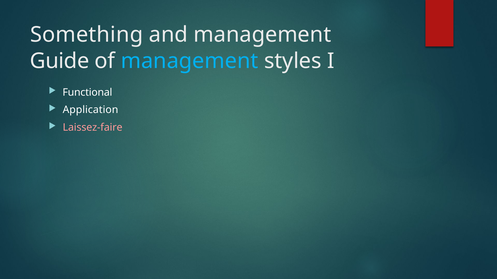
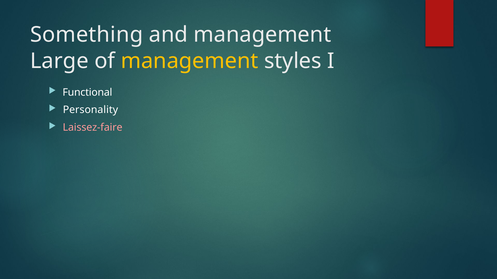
Guide: Guide -> Large
management at (190, 61) colour: light blue -> yellow
Application: Application -> Personality
